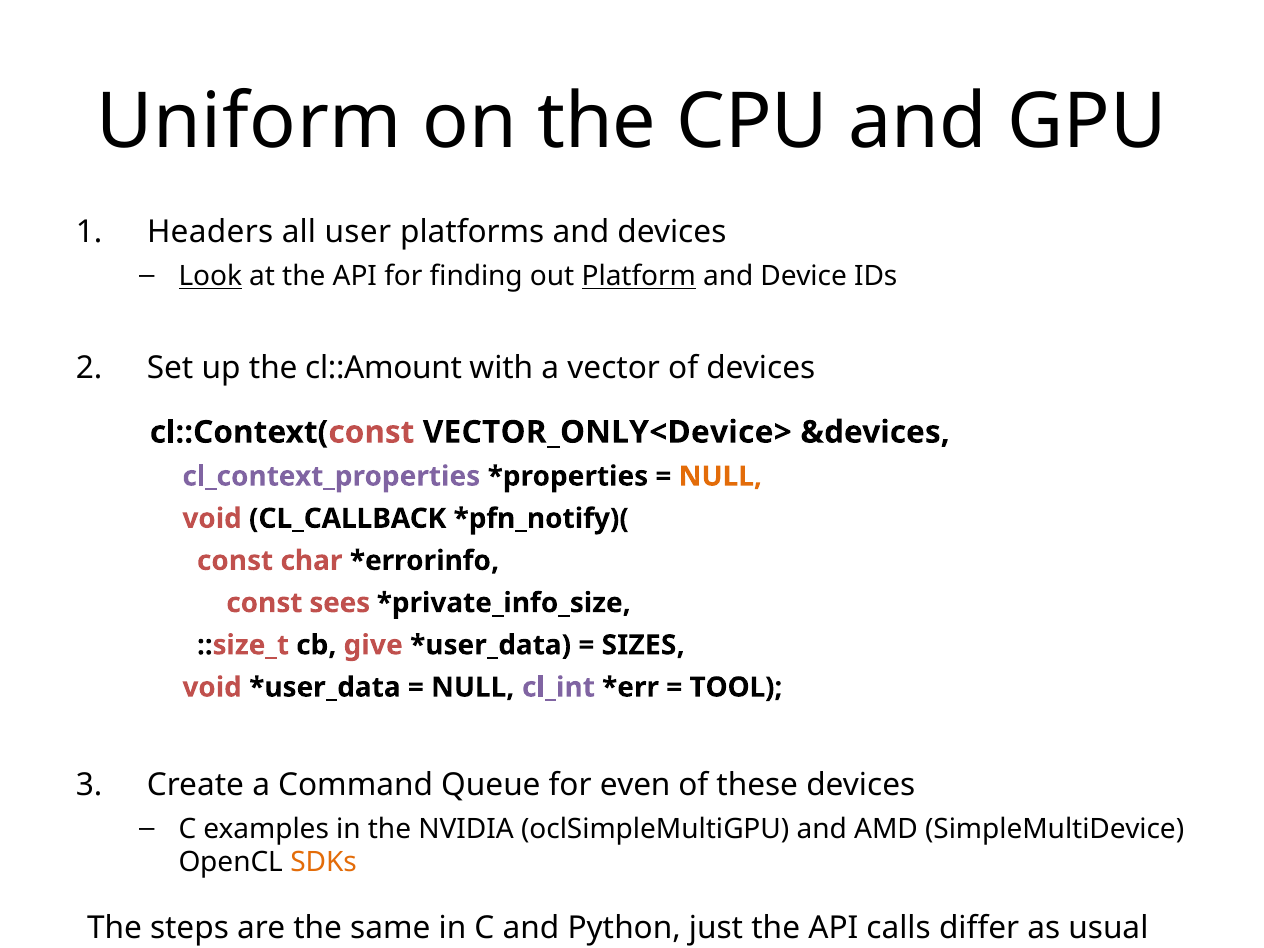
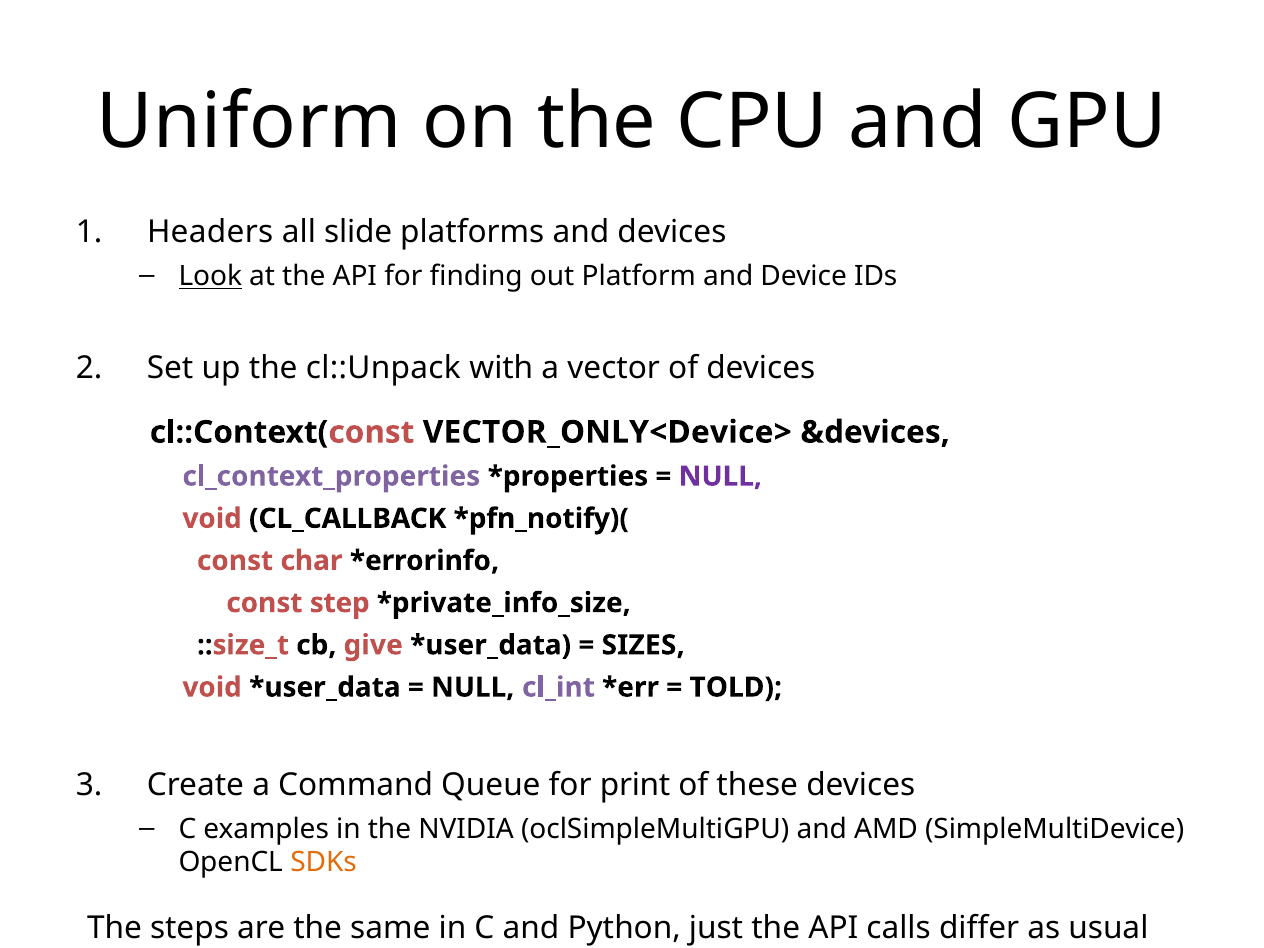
user: user -> slide
Platform underline: present -> none
cl::Amount: cl::Amount -> cl::Unpack
NULL at (720, 476) colour: orange -> purple
sees: sees -> step
TOOL: TOOL -> TOLD
even: even -> print
